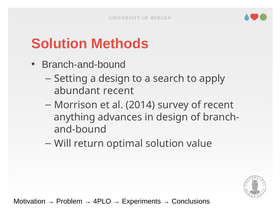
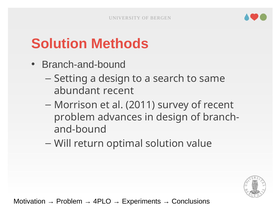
apply: apply -> same
2014: 2014 -> 2011
anything at (75, 117): anything -> problem
